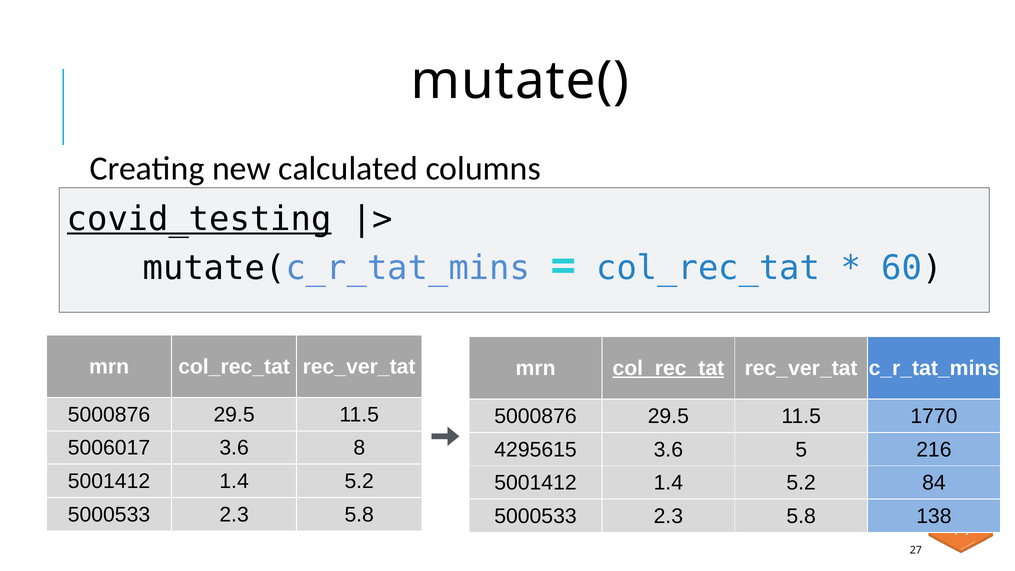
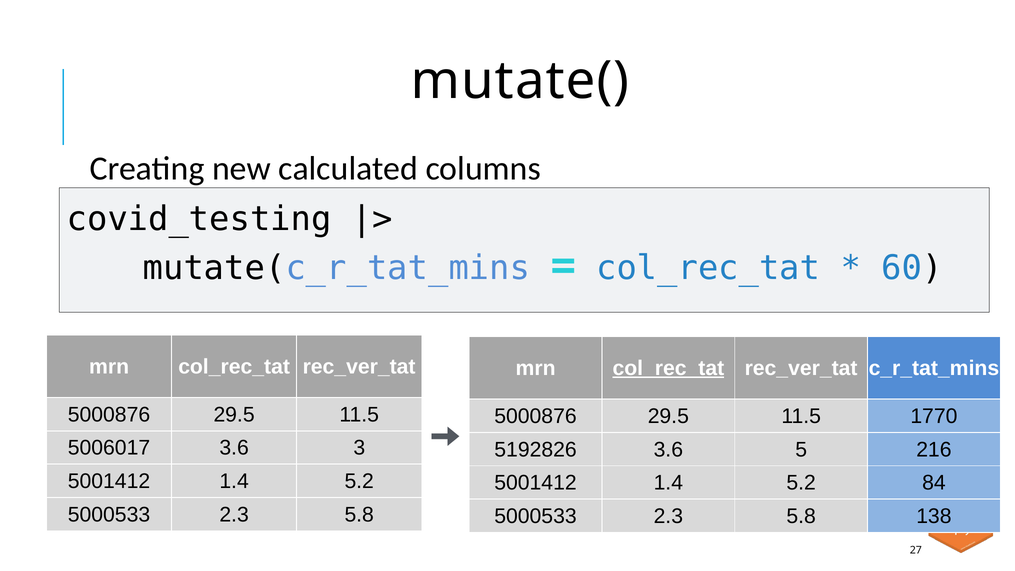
covid_testing underline: present -> none
8: 8 -> 3
4295615: 4295615 -> 5192826
